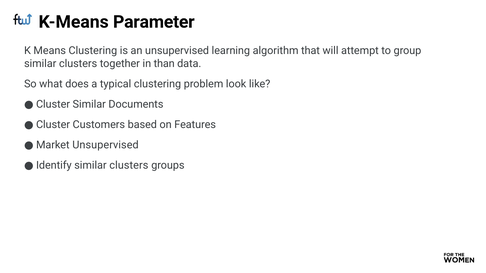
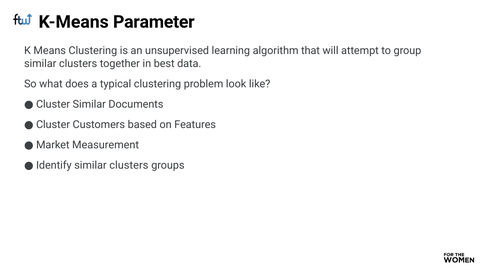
than: than -> best
Unsupervised at (106, 145): Unsupervised -> Measurement
